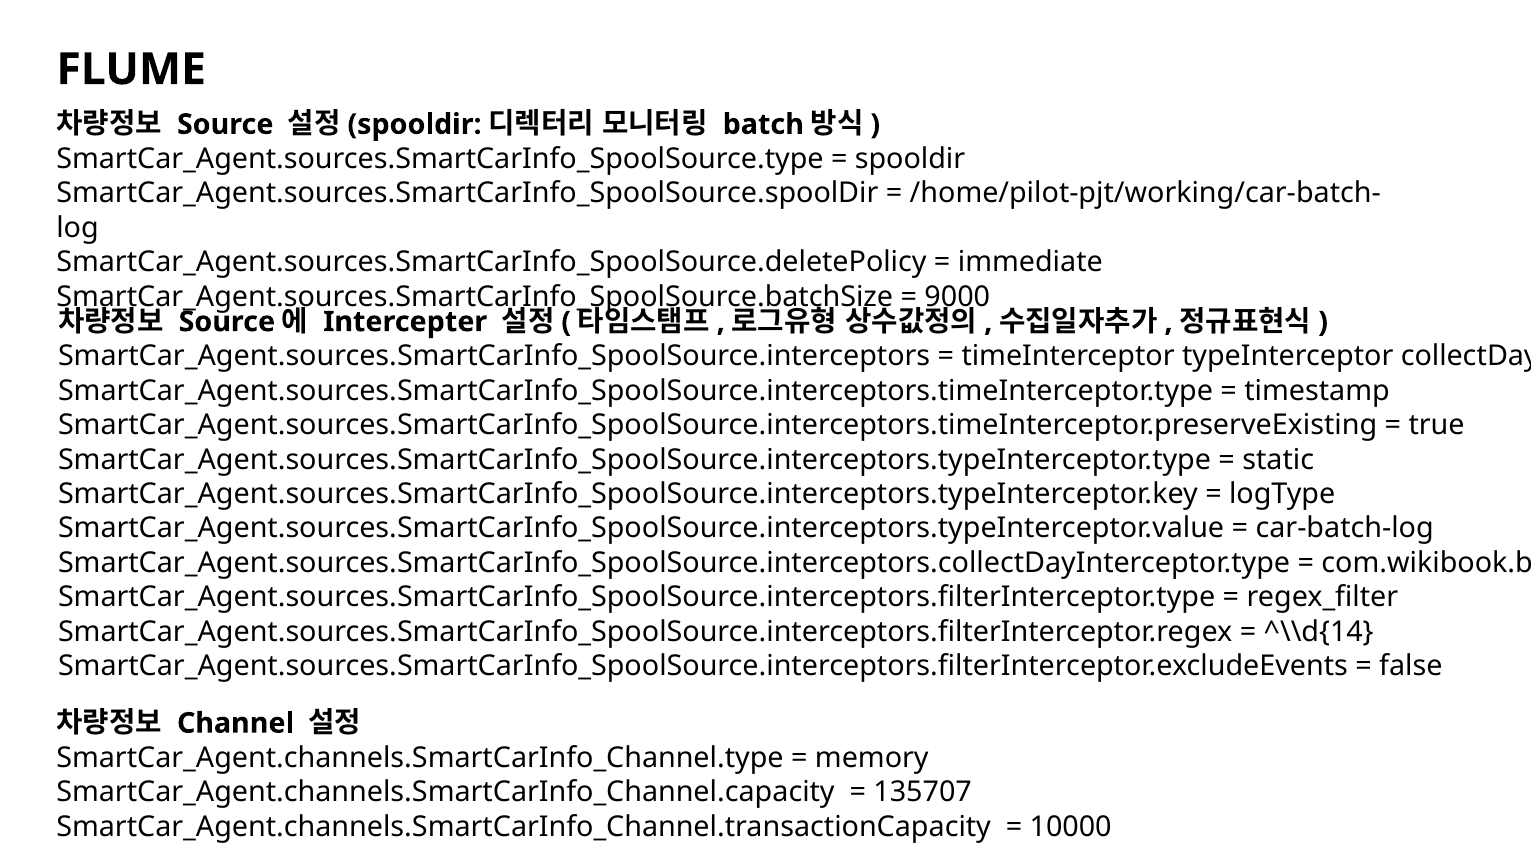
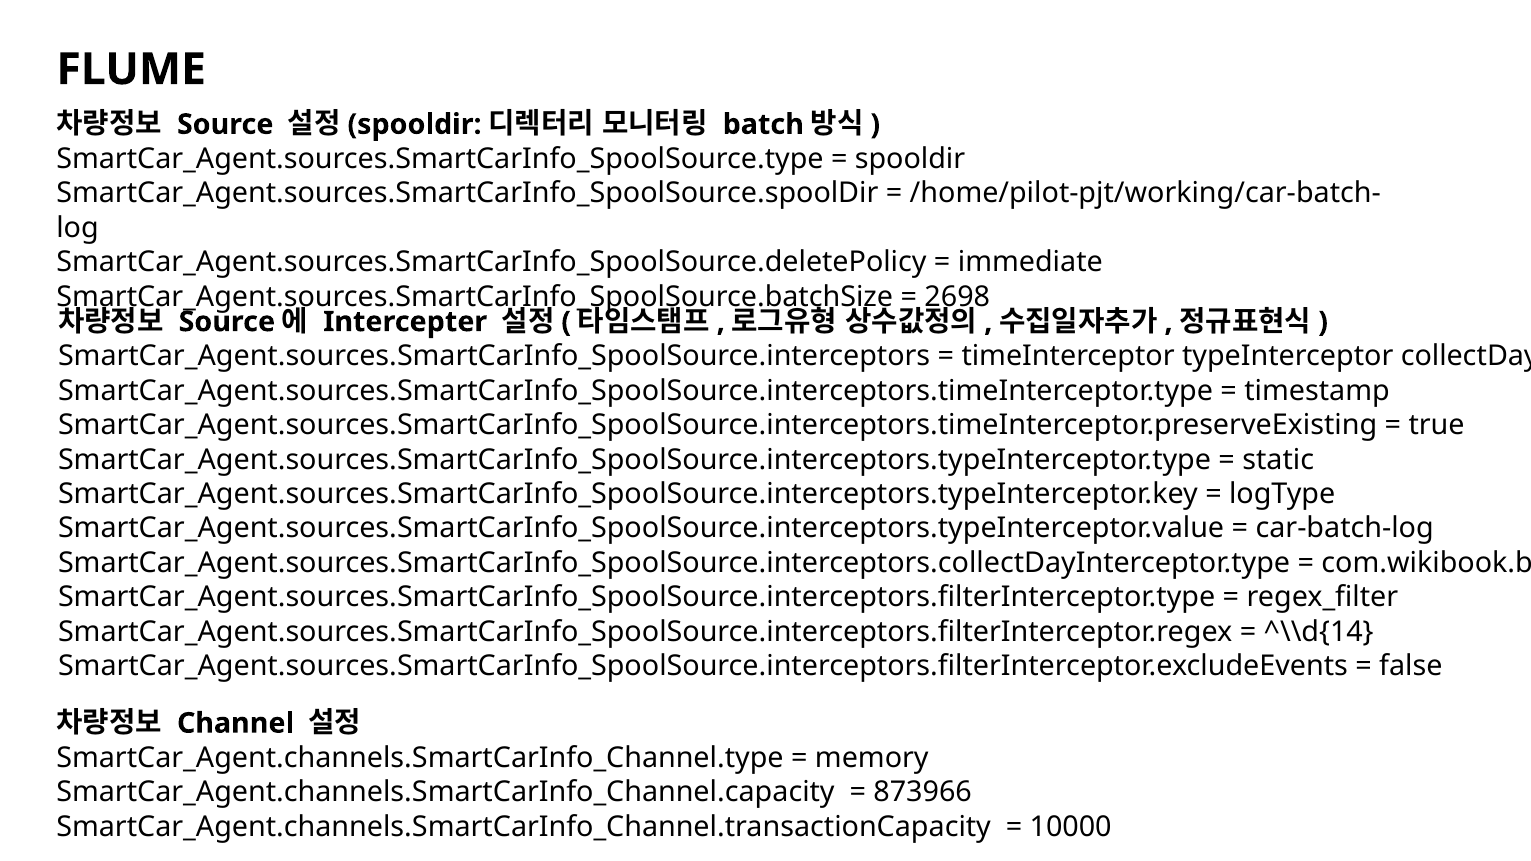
9000: 9000 -> 2698
135707: 135707 -> 873966
